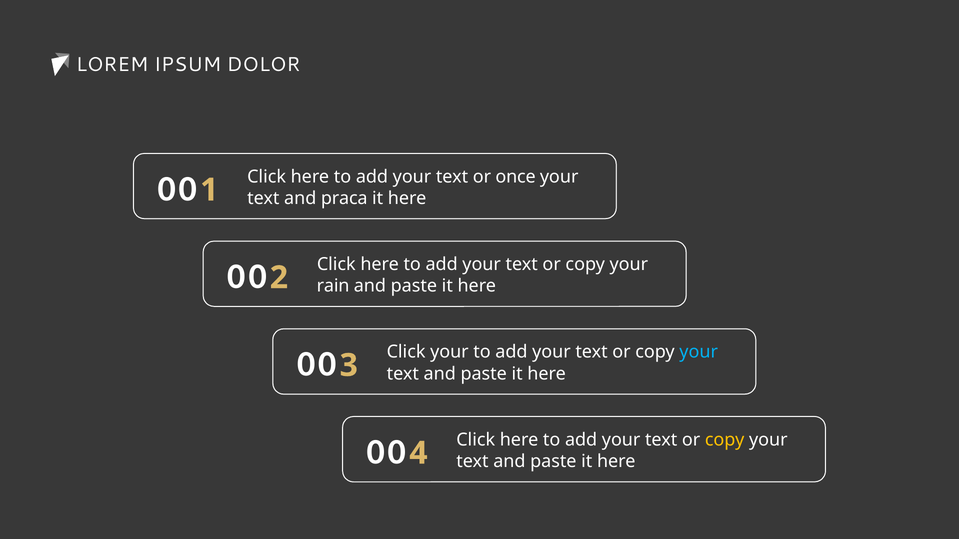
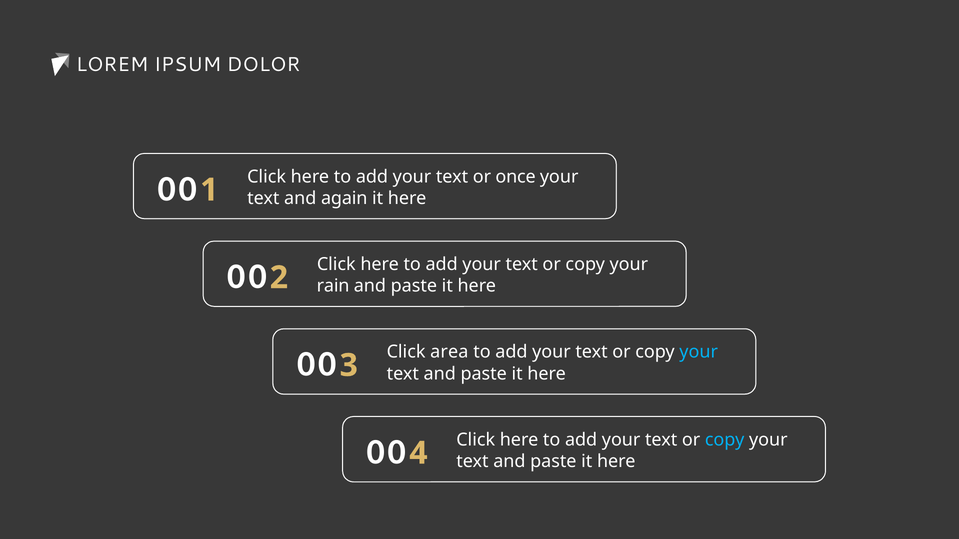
praca: praca -> again
Click your: your -> area
copy at (725, 440) colour: yellow -> light blue
